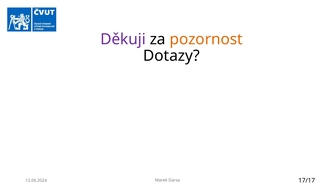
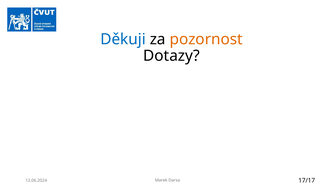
Děkuji colour: purple -> blue
